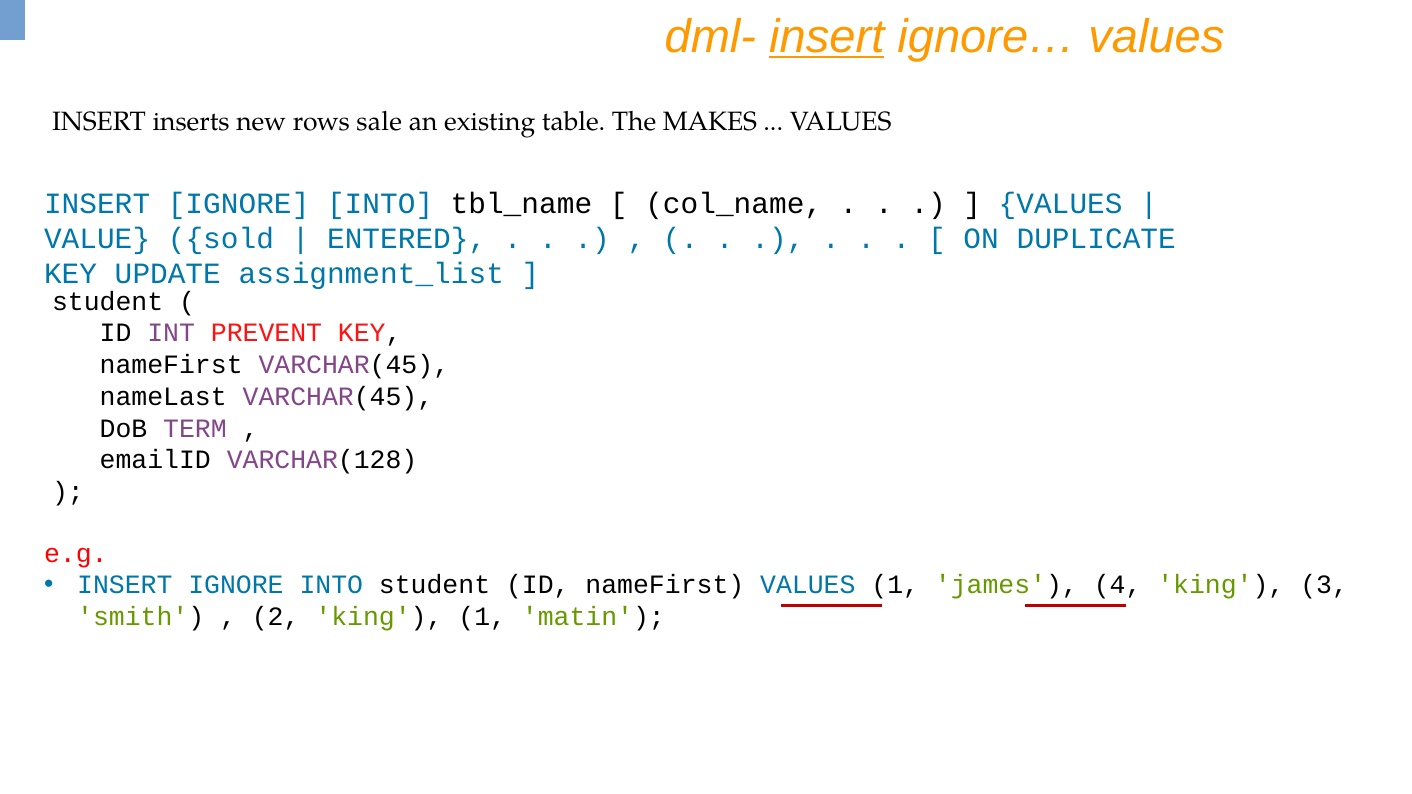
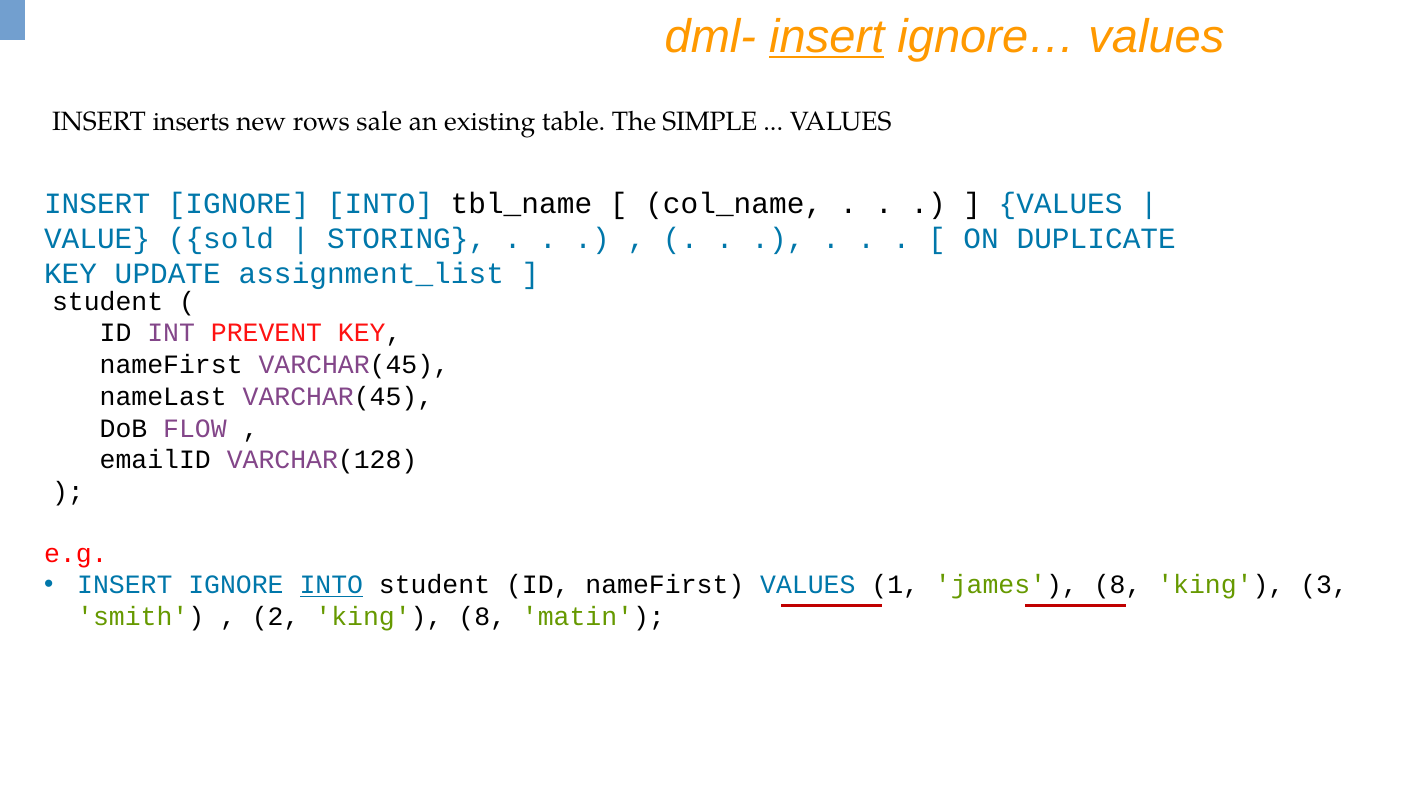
MAKES: MAKES -> SIMPLE
ENTERED: ENTERED -> STORING
TERM: TERM -> FLOW
INTO at (331, 585) underline: none -> present
james 4: 4 -> 8
king 1: 1 -> 8
